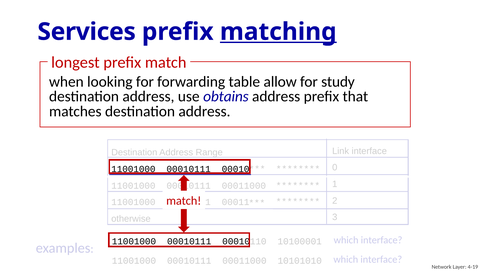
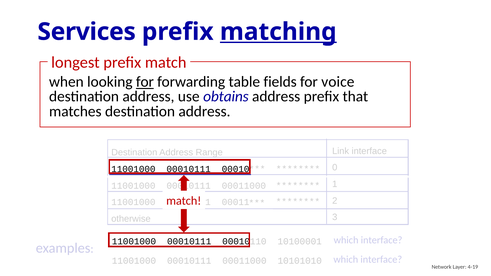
for at (145, 82) underline: none -> present
allow: allow -> fields
study: study -> voice
